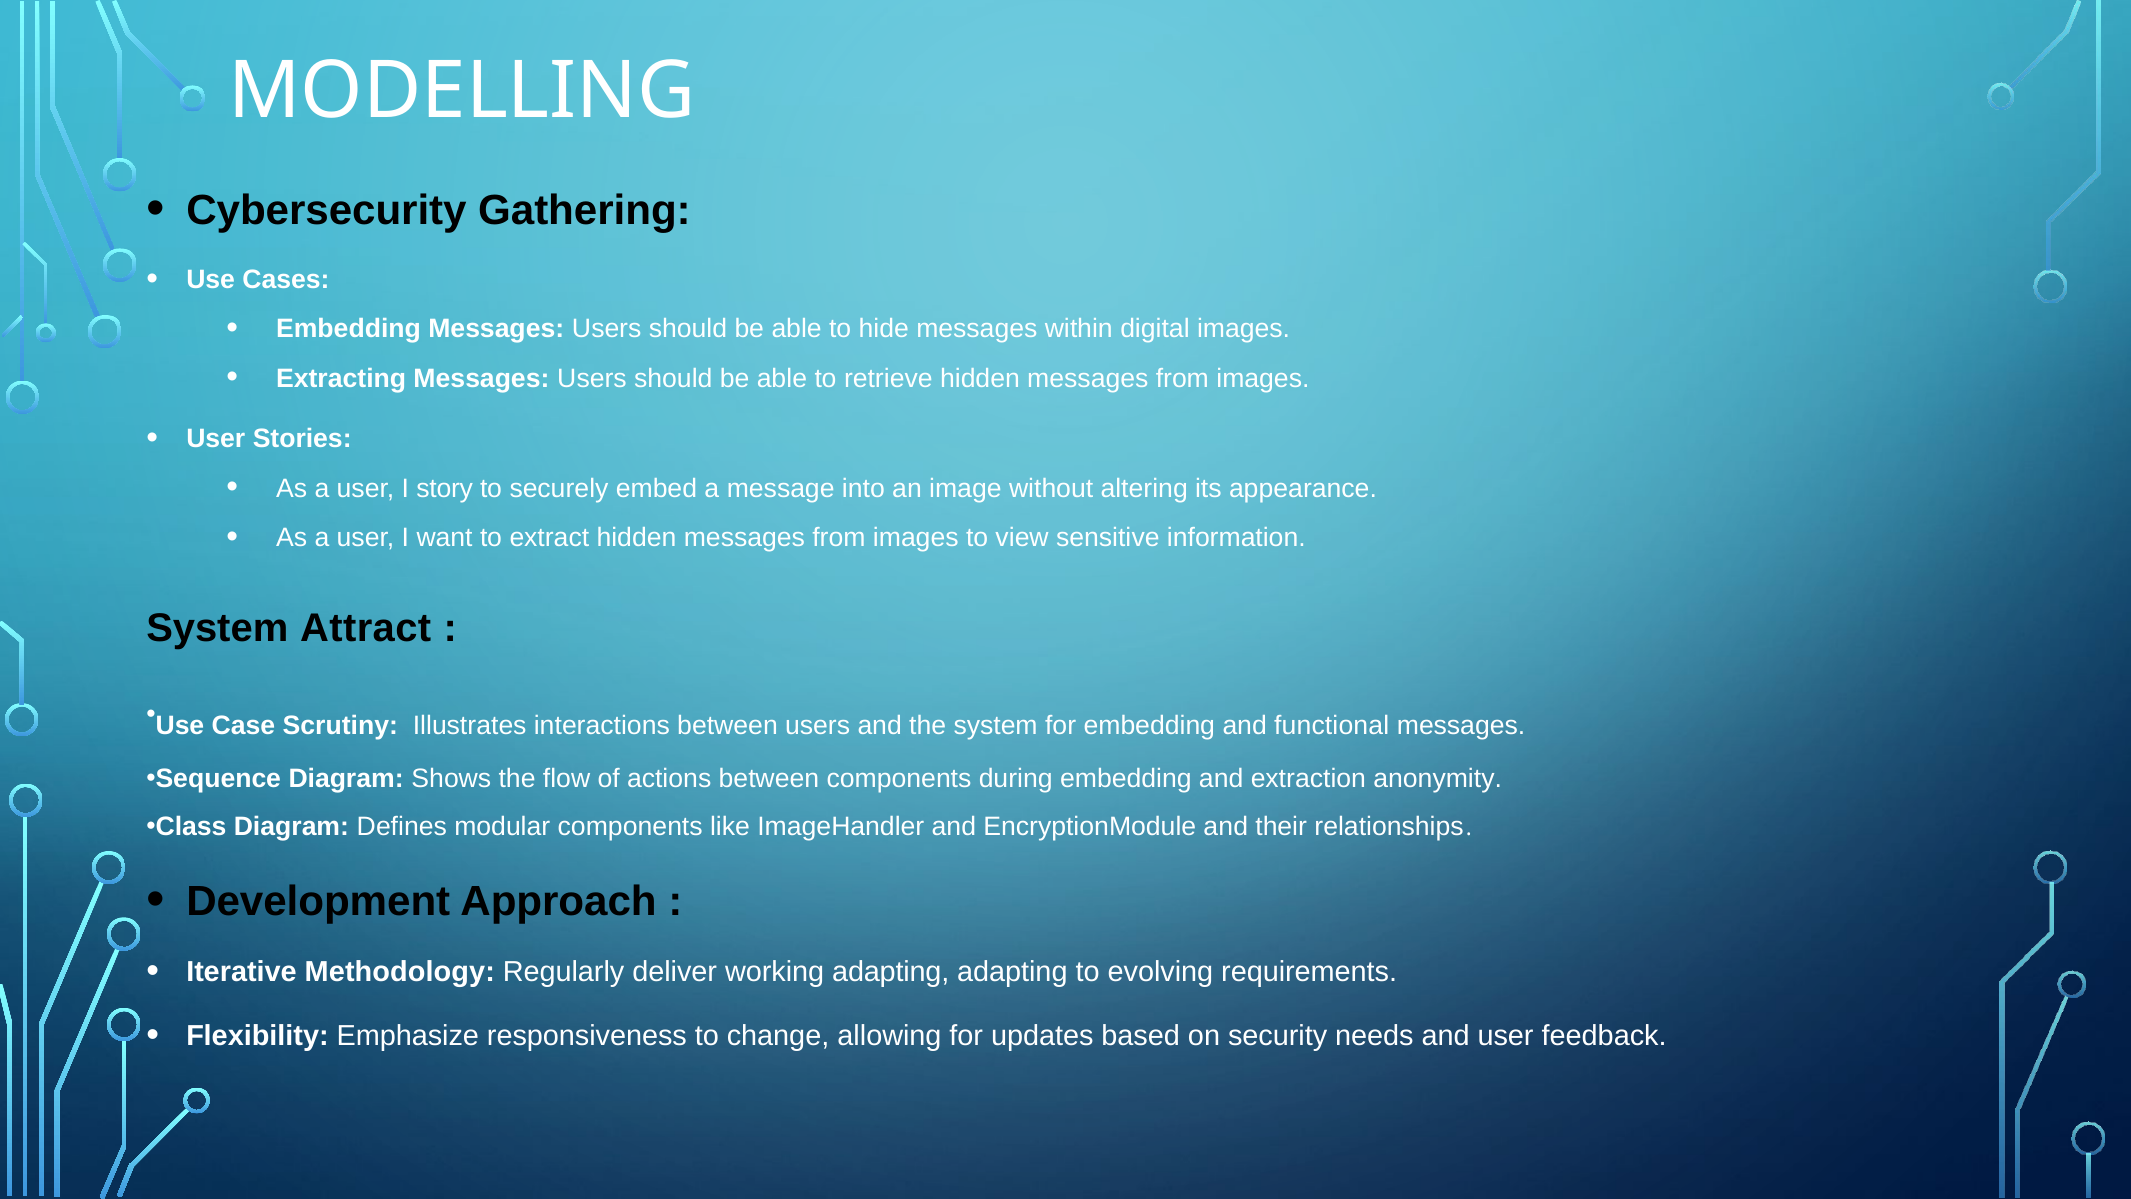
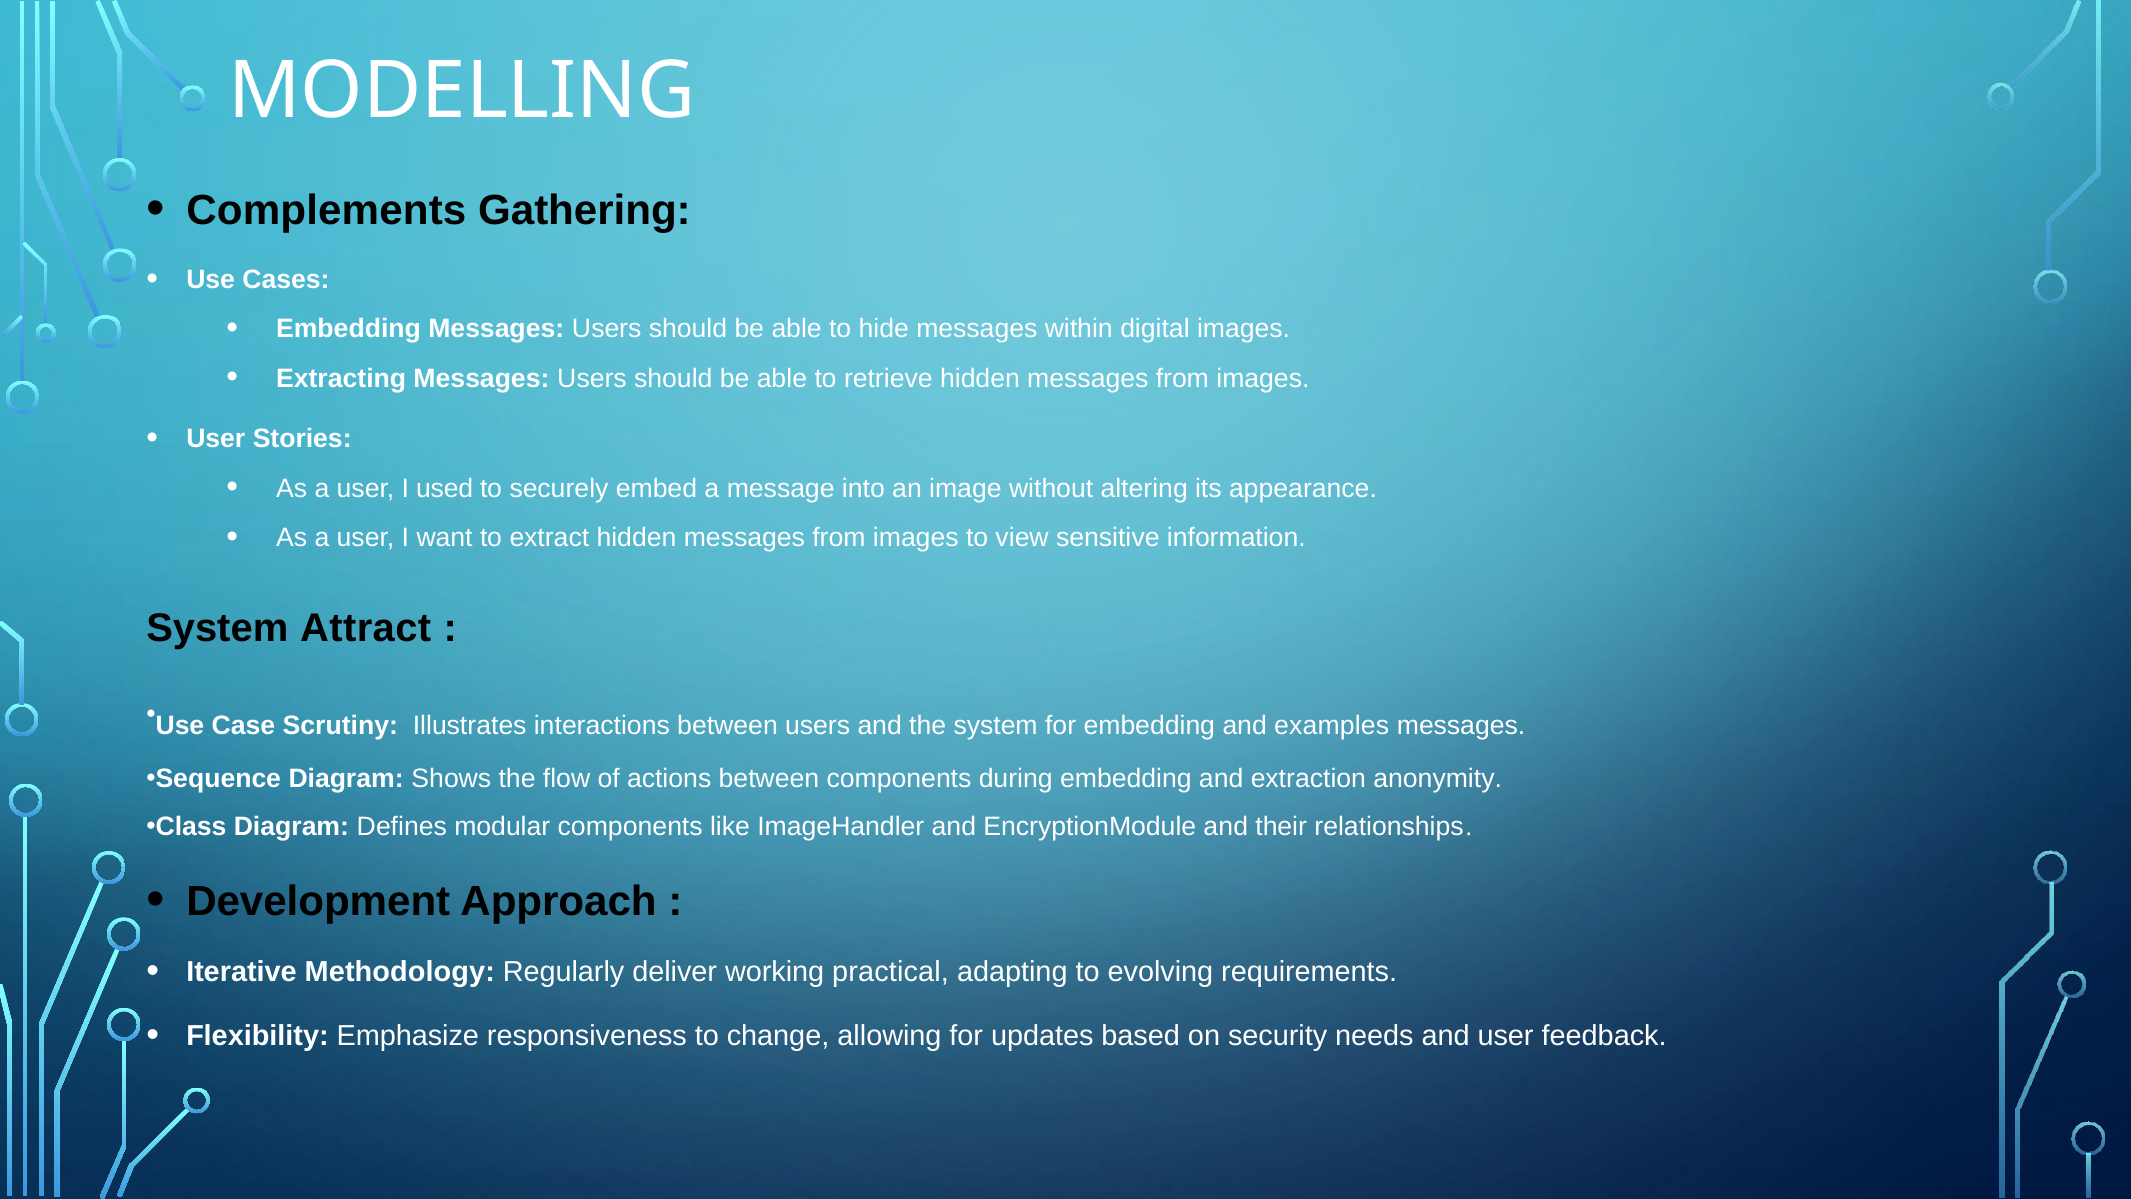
Cybersecurity: Cybersecurity -> Complements
story: story -> used
functional: functional -> examples
working adapting: adapting -> practical
